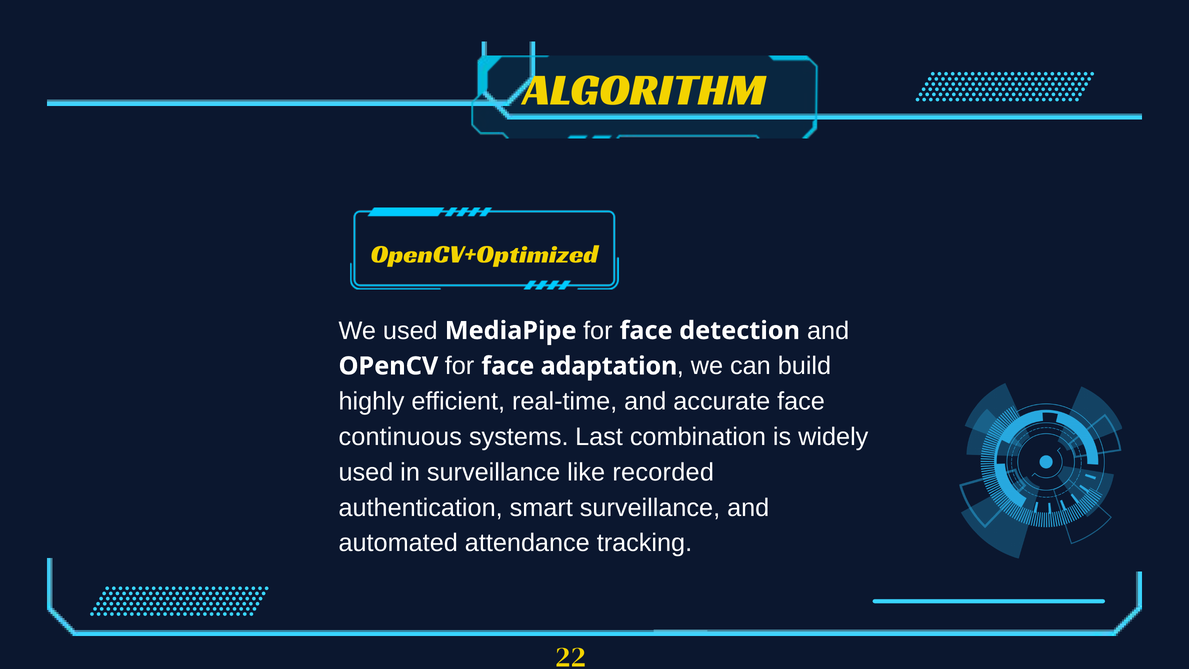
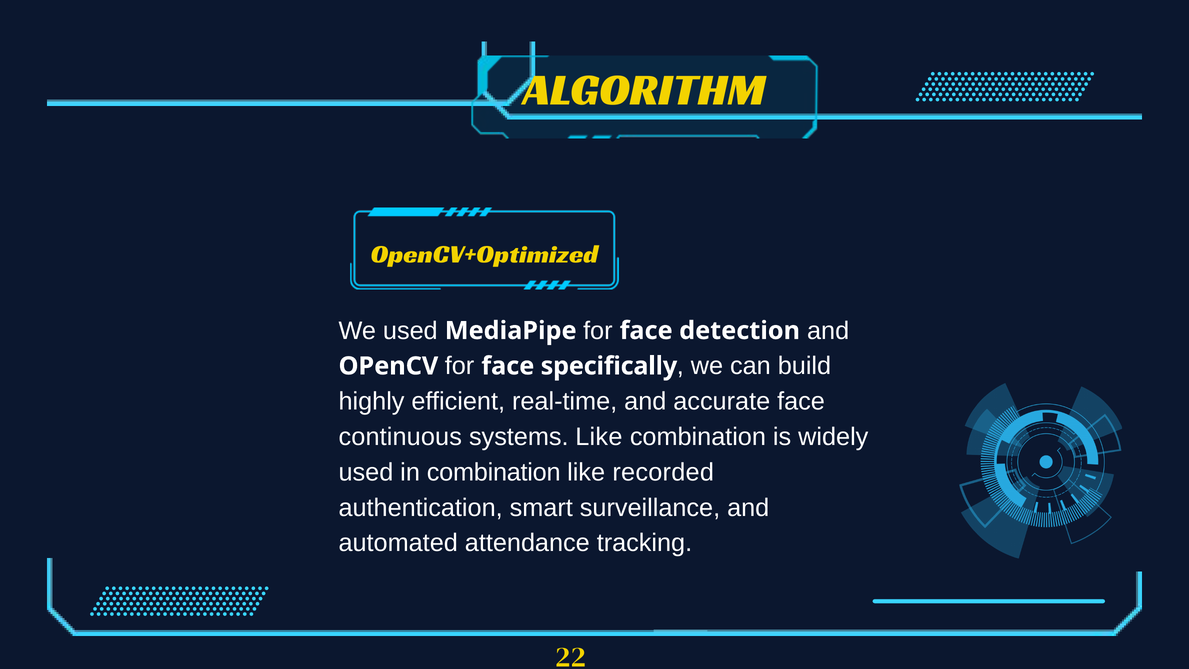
adaptation: adaptation -> specifically
systems Last: Last -> Like
in surveillance: surveillance -> combination
